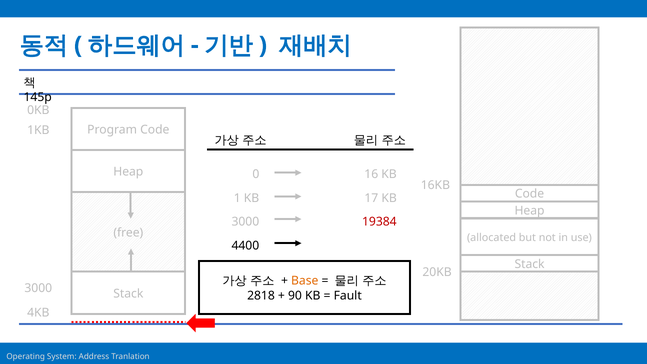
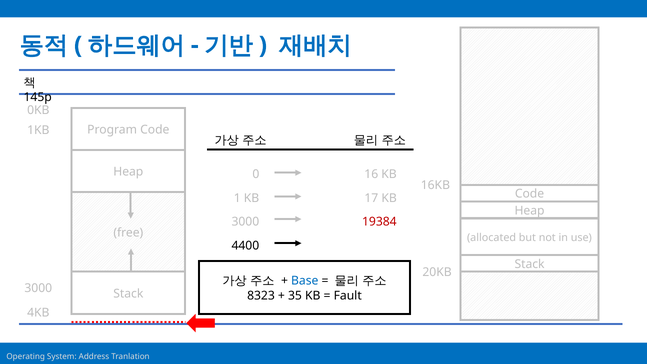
Base colour: orange -> blue
2818: 2818 -> 8323
90: 90 -> 35
